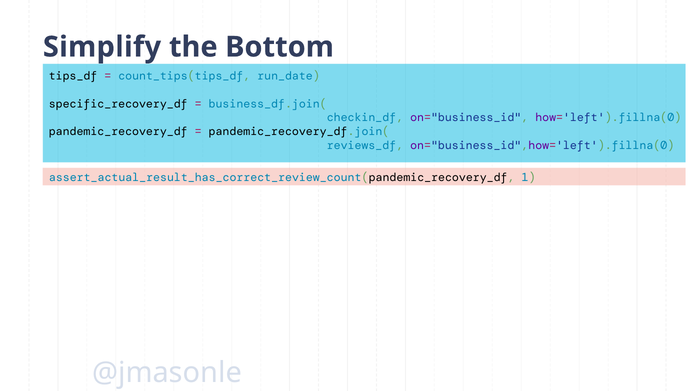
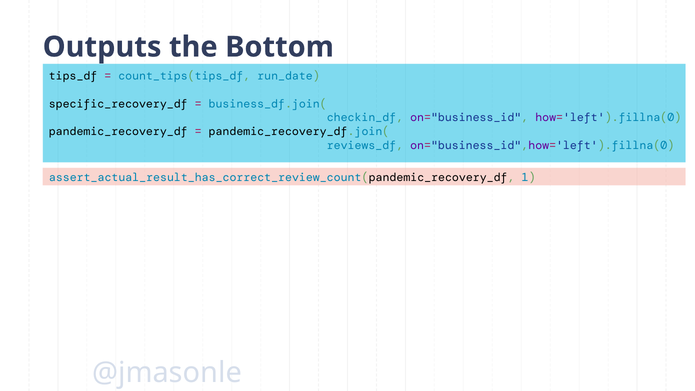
Simplify: Simplify -> Outputs
